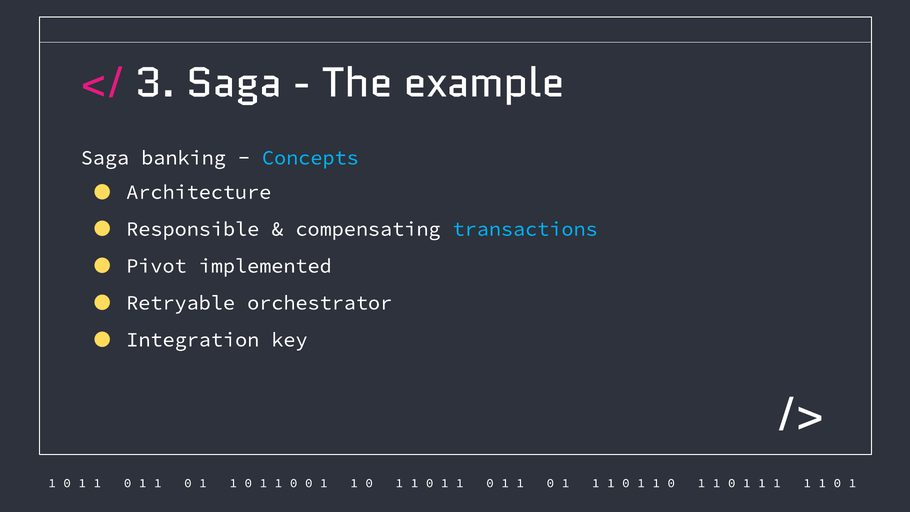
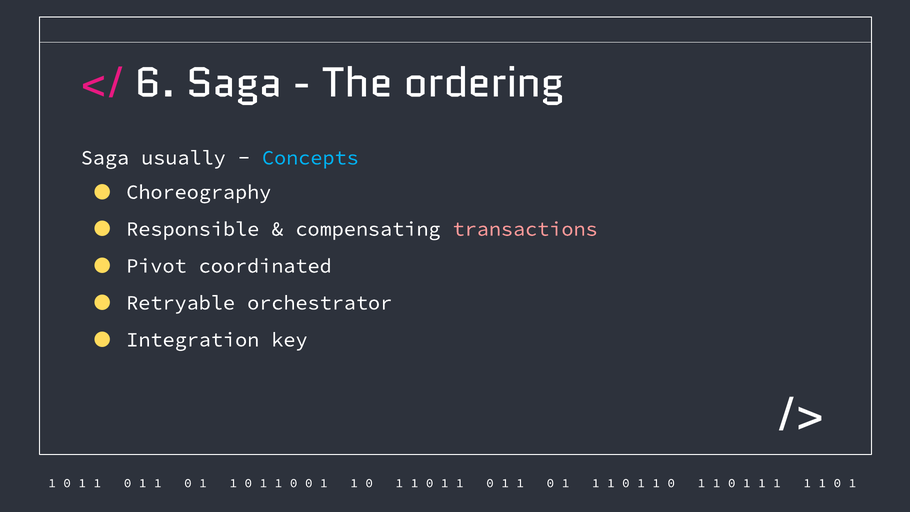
3: 3 -> 6
example: example -> ordering
banking: banking -> usually
Architecture: Architecture -> Choreography
transactions colour: light blue -> pink
implemented: implemented -> coordinated
